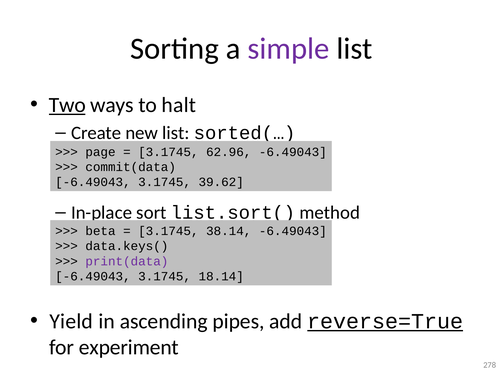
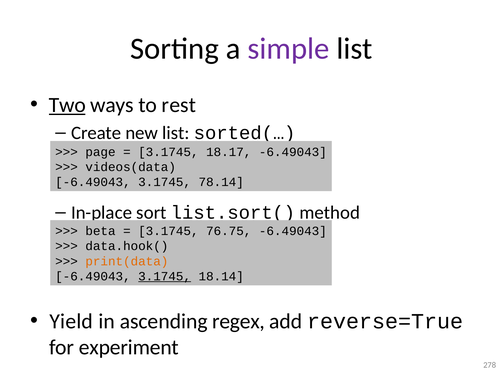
halt: halt -> rest
62.96: 62.96 -> 18.17
commit(data: commit(data -> videos(data
39.62: 39.62 -> 78.14
38.14: 38.14 -> 76.75
data.keys(: data.keys( -> data.hook(
print(data colour: purple -> orange
3.1745 at (165, 276) underline: none -> present
pipes: pipes -> regex
reverse=True underline: present -> none
